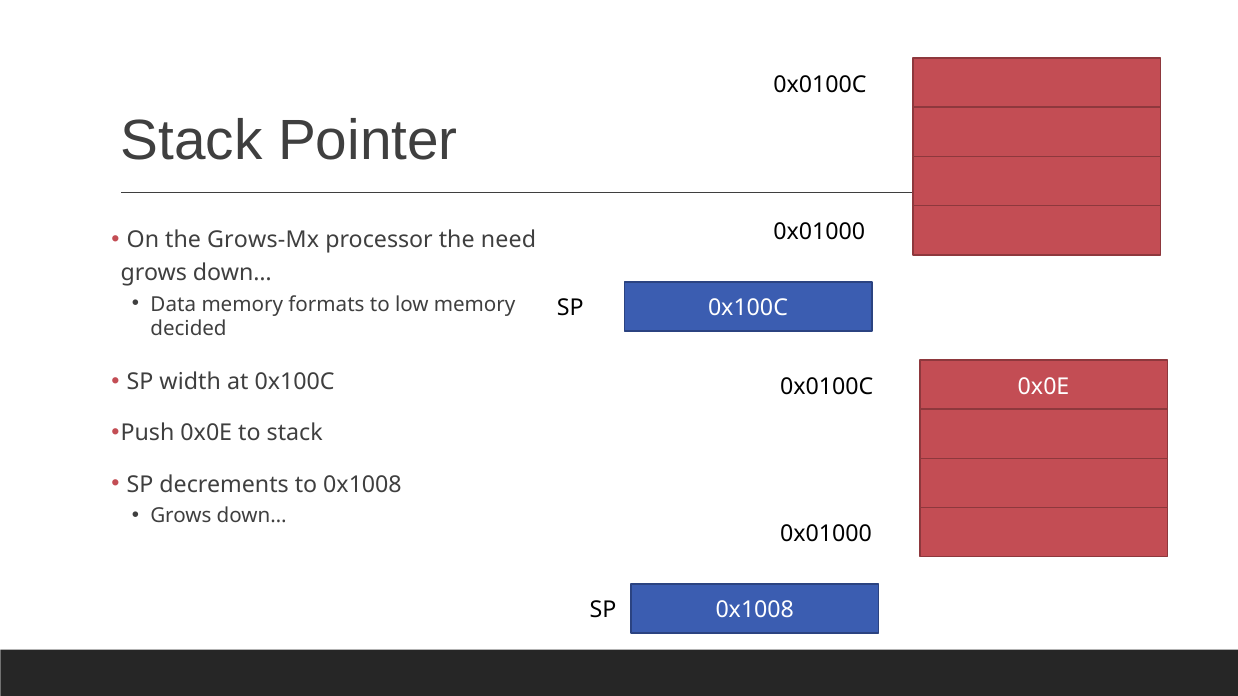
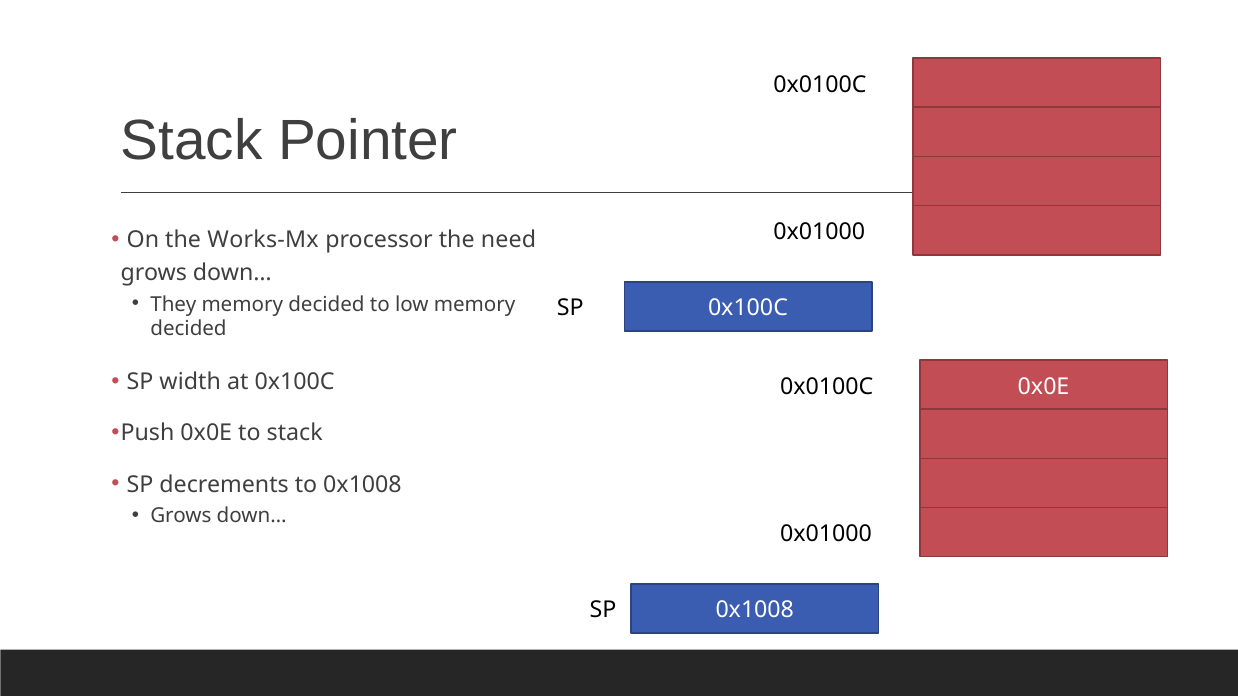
Grows-Mx: Grows-Mx -> Works-Mx
Data: Data -> They
formats at (326, 304): formats -> decided
